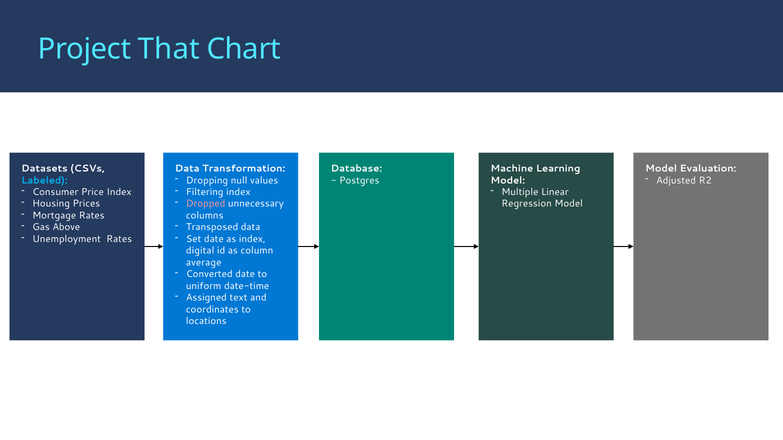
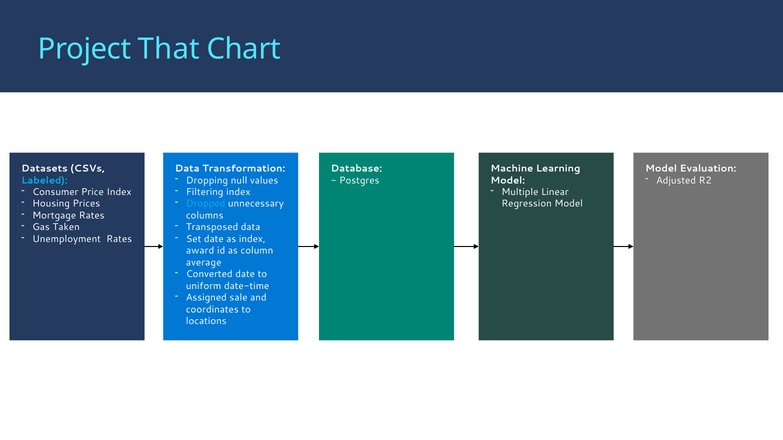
Dropped colour: pink -> light blue
Above: Above -> Taken
digital: digital -> award
text: text -> sale
